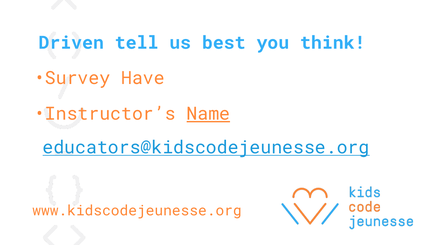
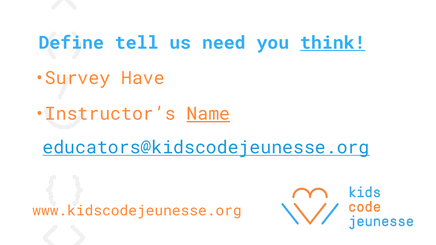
Driven: Driven -> Define
best: best -> need
think underline: none -> present
